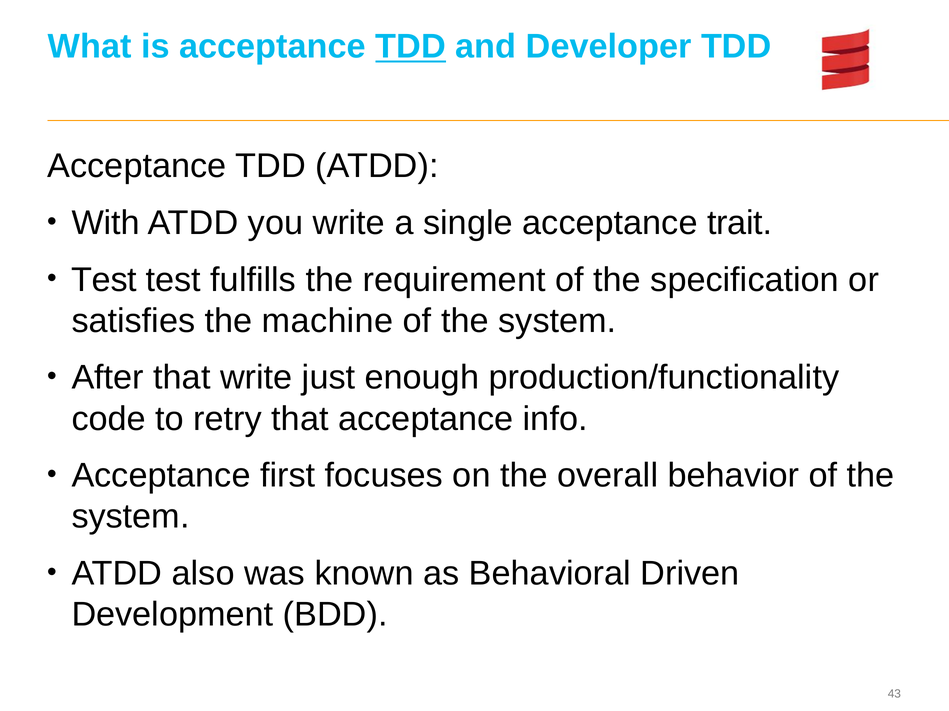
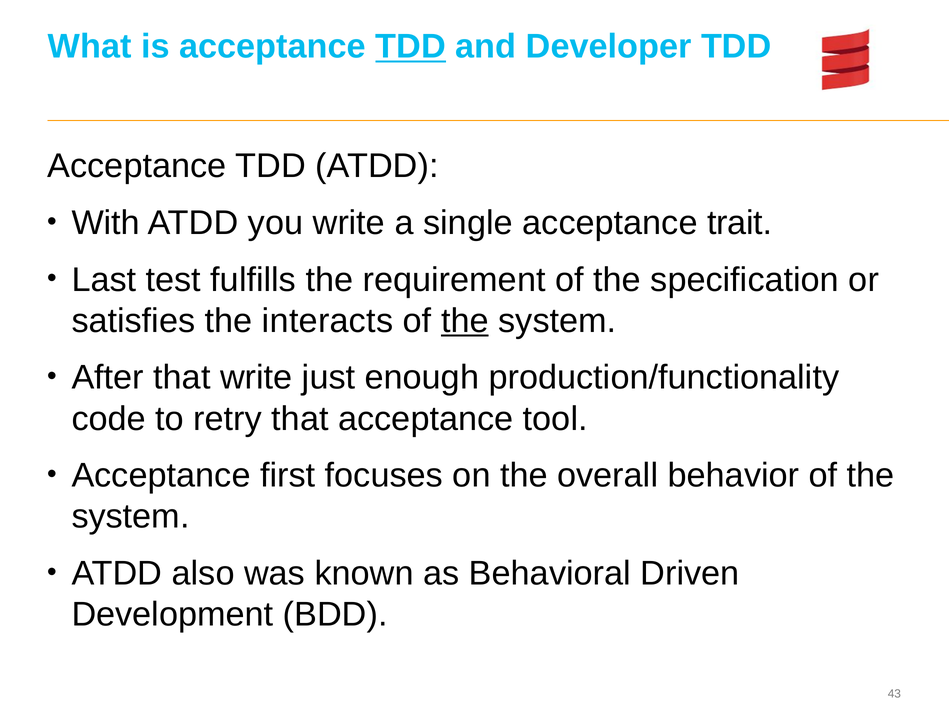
Test at (104, 280): Test -> Last
machine: machine -> interacts
the at (465, 321) underline: none -> present
info: info -> tool
